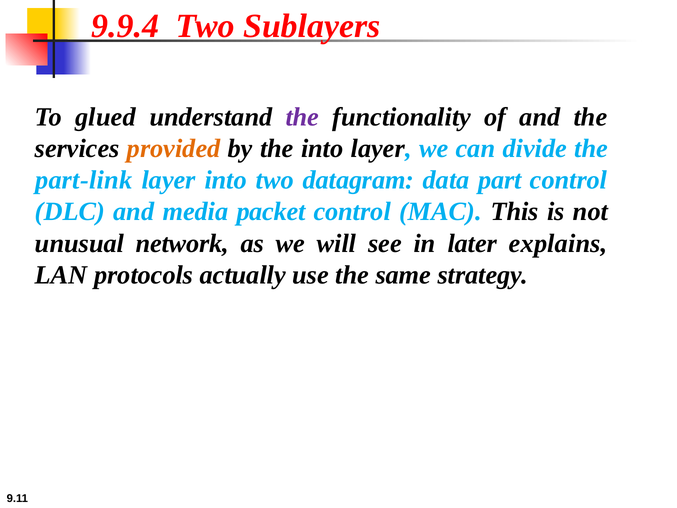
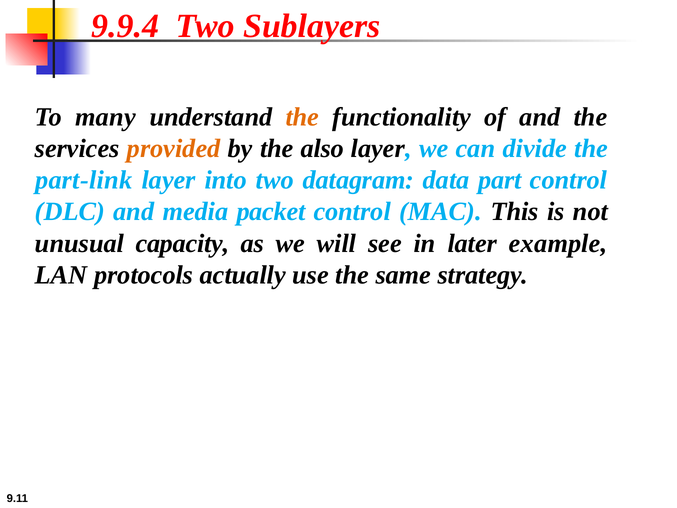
glued: glued -> many
the at (302, 117) colour: purple -> orange
the into: into -> also
network: network -> capacity
explains: explains -> example
